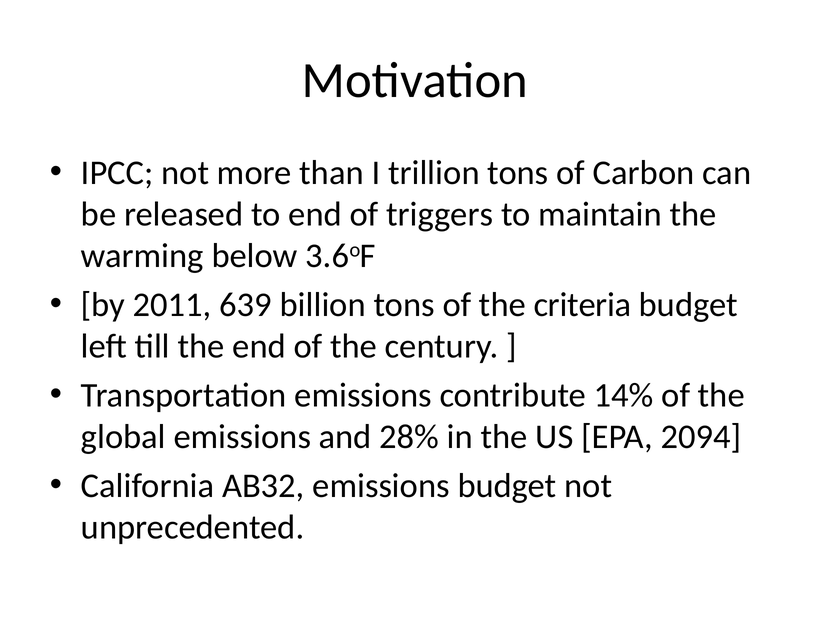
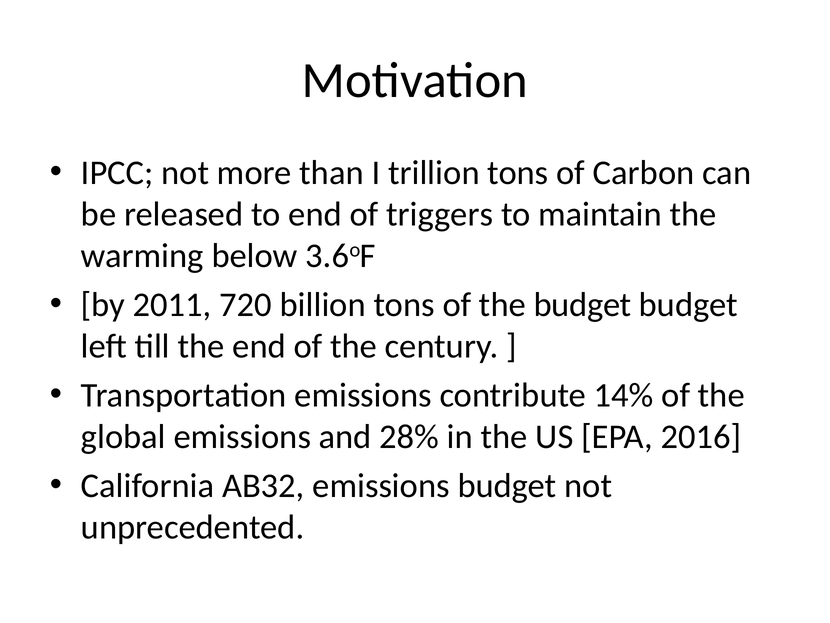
639: 639 -> 720
the criteria: criteria -> budget
2094: 2094 -> 2016
